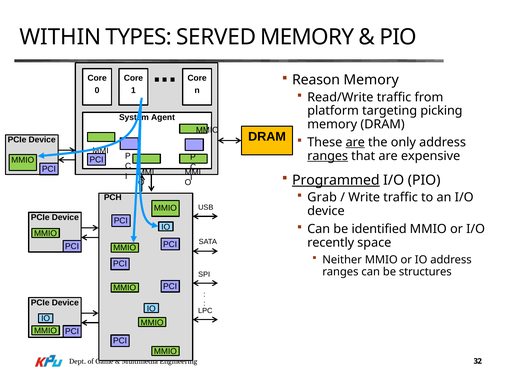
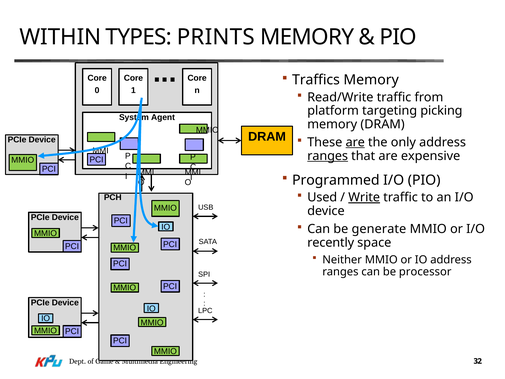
SERVED: SERVED -> PRINTS
Reason: Reason -> Traffics
Programmed underline: present -> none
Grab: Grab -> Used
Write underline: none -> present
identified: identified -> generate
structures: structures -> processor
